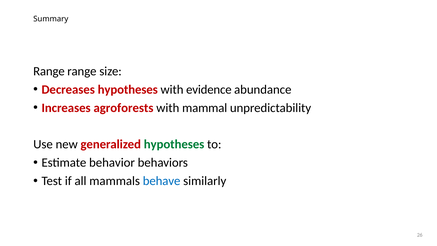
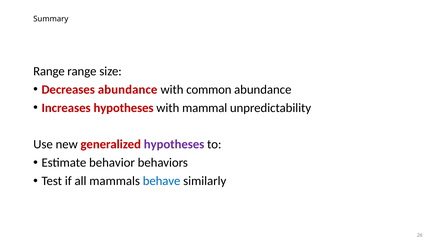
Decreases hypotheses: hypotheses -> abundance
evidence: evidence -> common
Increases agroforests: agroforests -> hypotheses
hypotheses at (174, 144) colour: green -> purple
